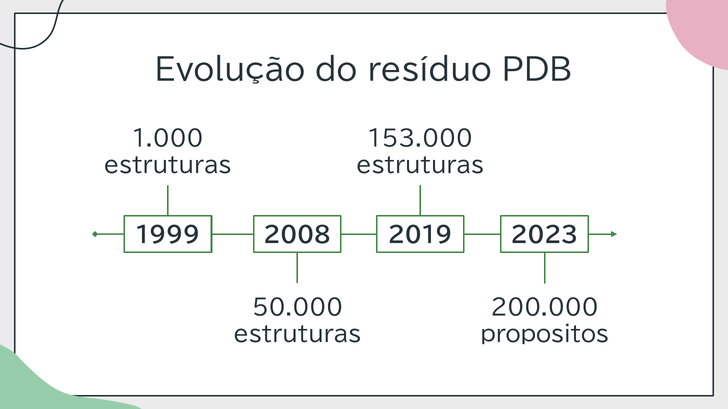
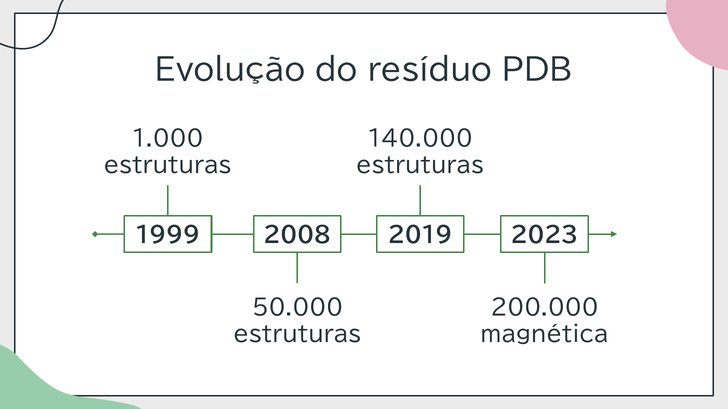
153.000: 153.000 -> 140.000
propositos: propositos -> magnética
